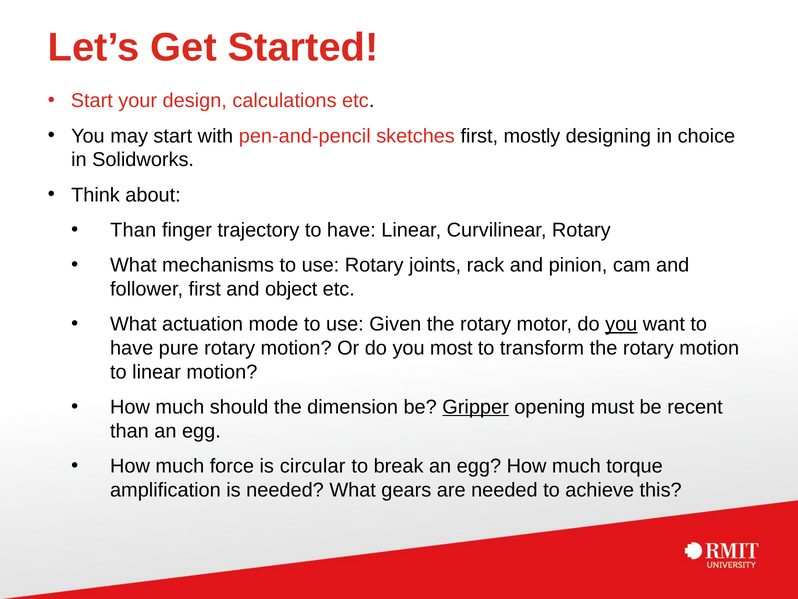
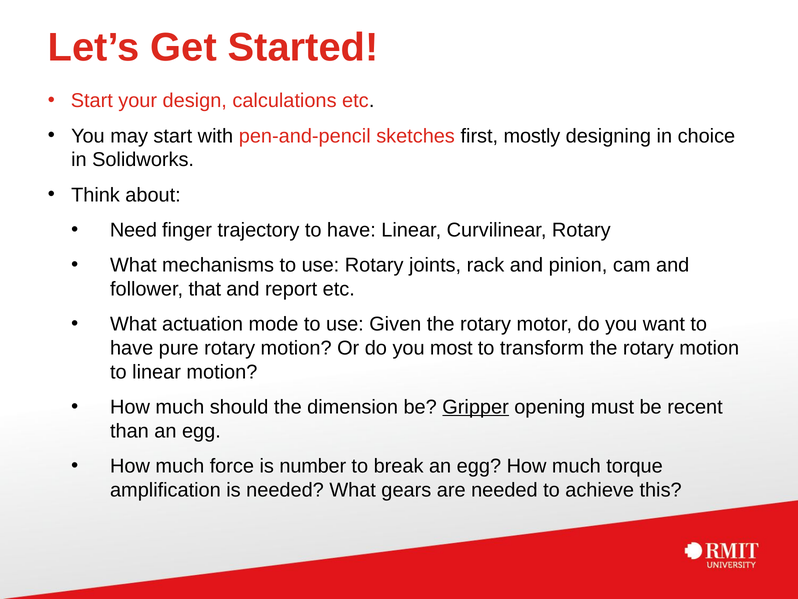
Than at (133, 230): Than -> Need
follower first: first -> that
object: object -> report
you at (621, 324) underline: present -> none
circular: circular -> number
